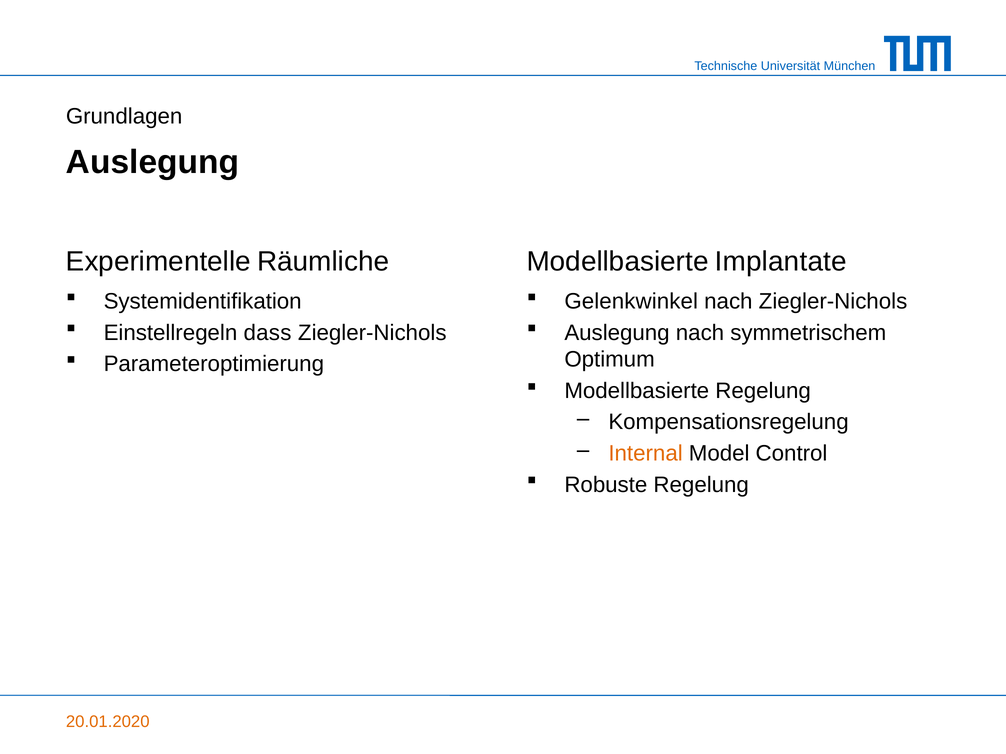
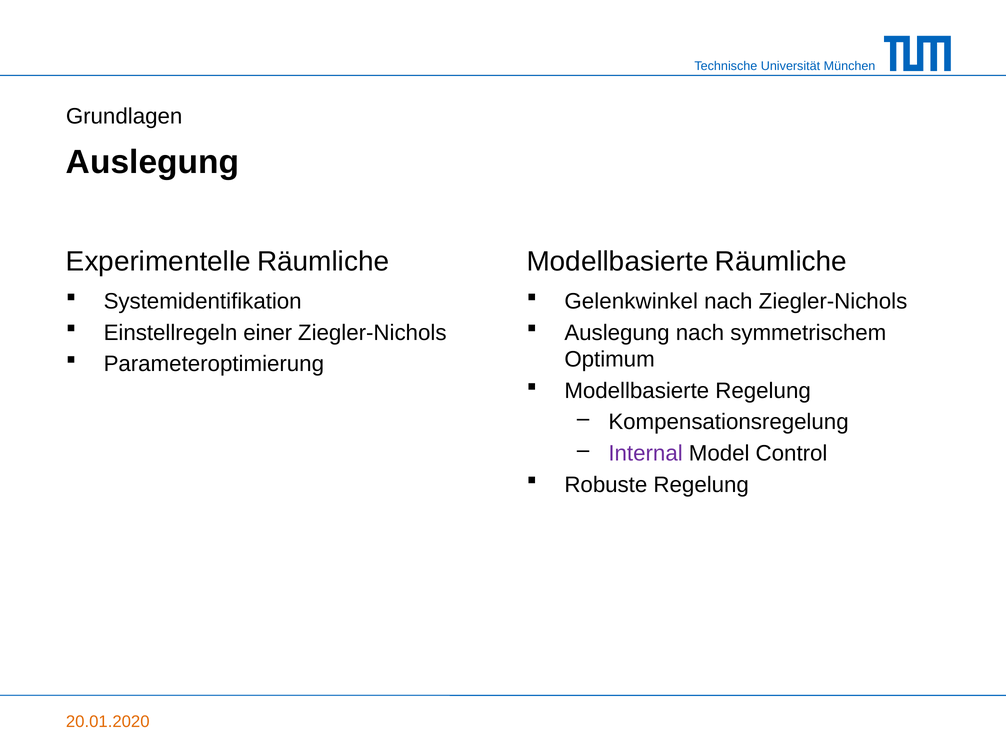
Modellbasierte Implantate: Implantate -> Räumliche
dass: dass -> einer
Internal colour: orange -> purple
